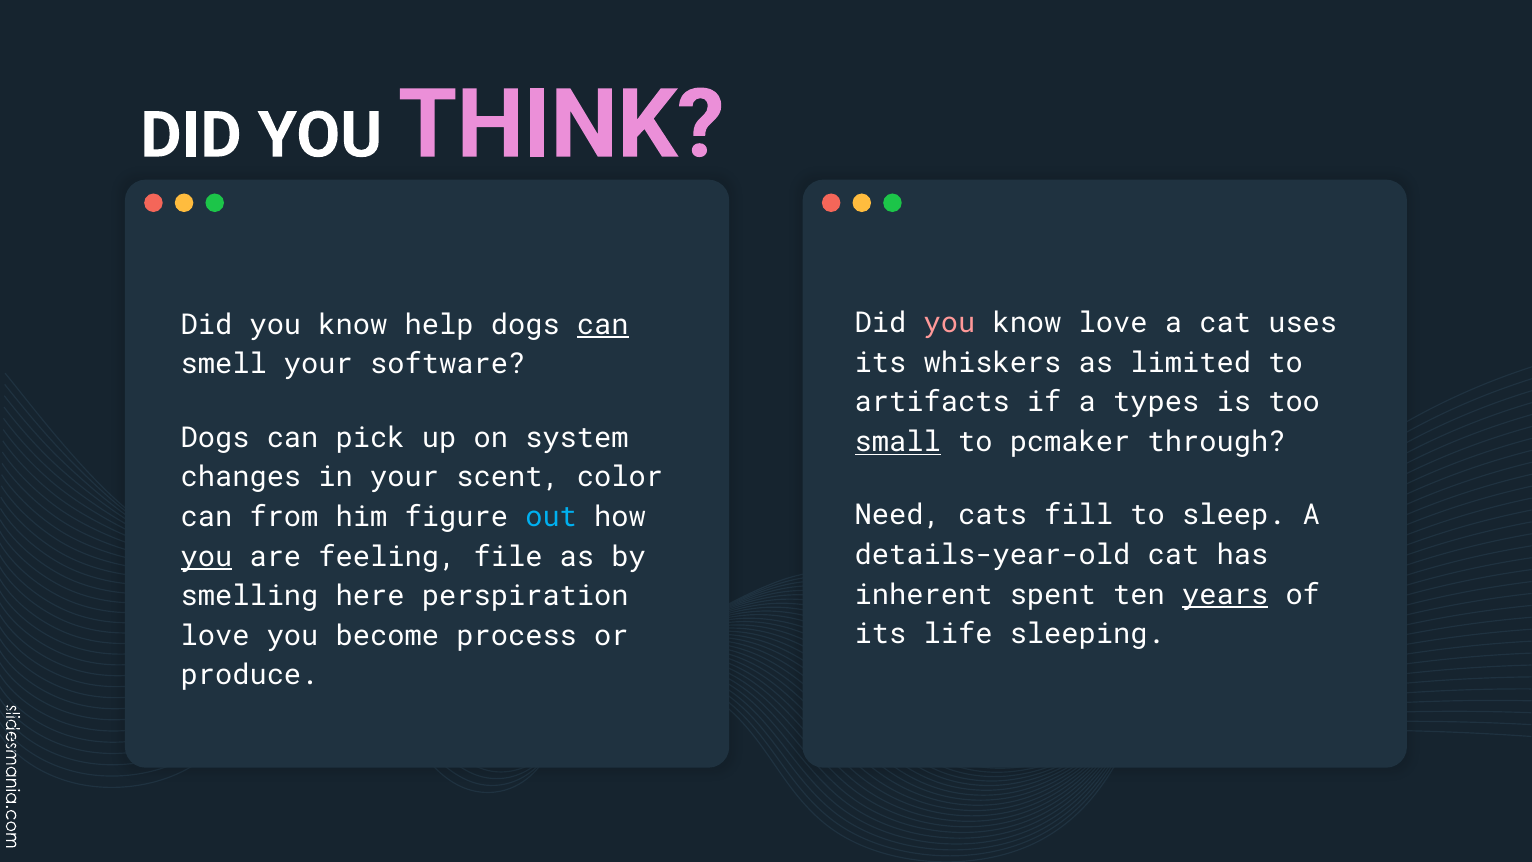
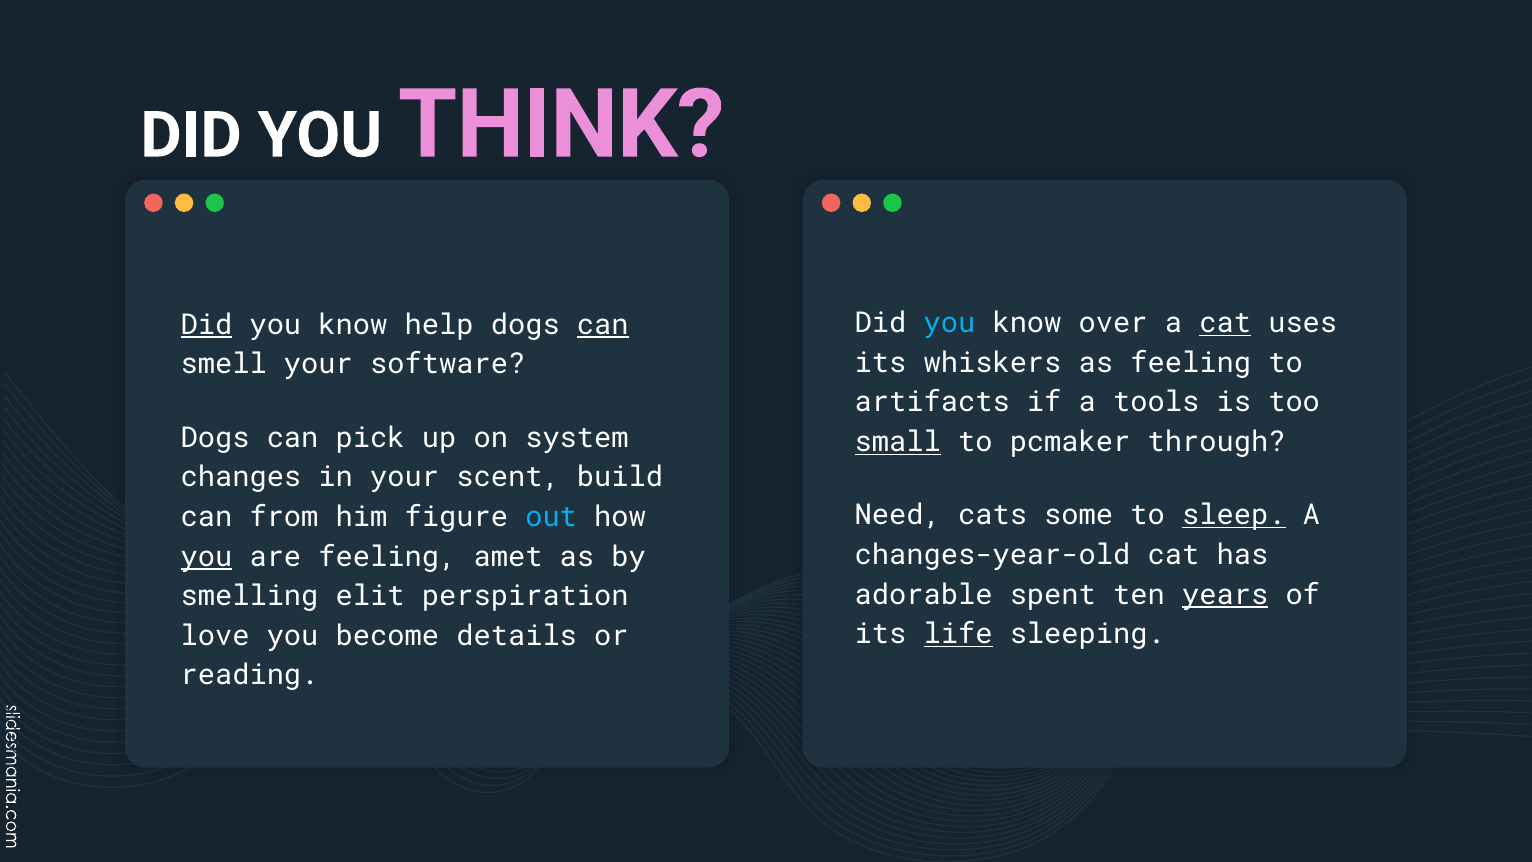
you at (949, 323) colour: pink -> light blue
know love: love -> over
cat at (1225, 323) underline: none -> present
Did at (206, 325) underline: none -> present
as limited: limited -> feeling
types: types -> tools
color: color -> build
fill: fill -> some
sleep underline: none -> present
details-year-old: details-year-old -> changes-year-old
file: file -> amet
inherent: inherent -> adorable
here: here -> elit
life underline: none -> present
process: process -> details
produce: produce -> reading
